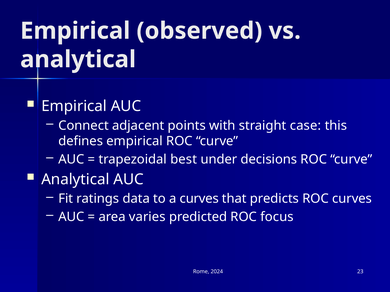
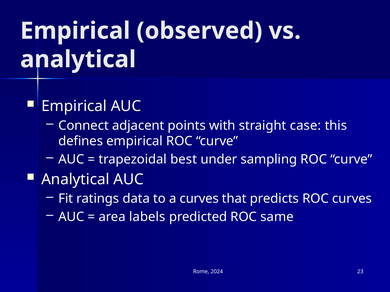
decisions: decisions -> sampling
varies: varies -> labels
focus: focus -> same
